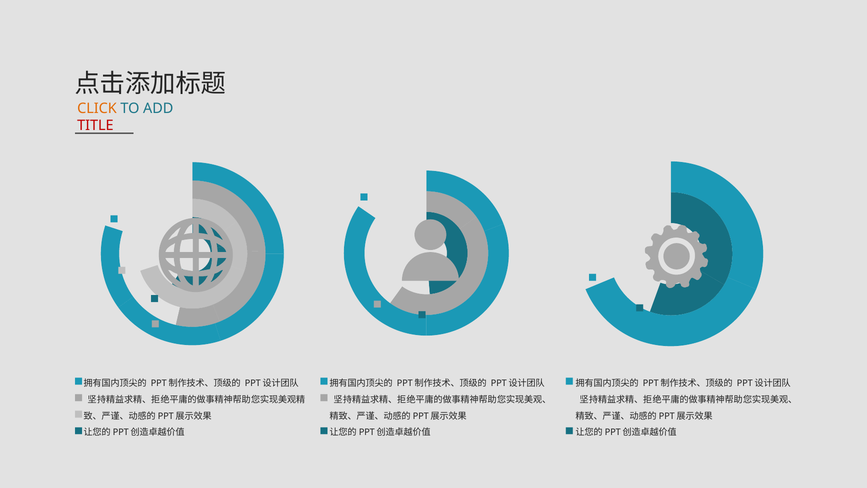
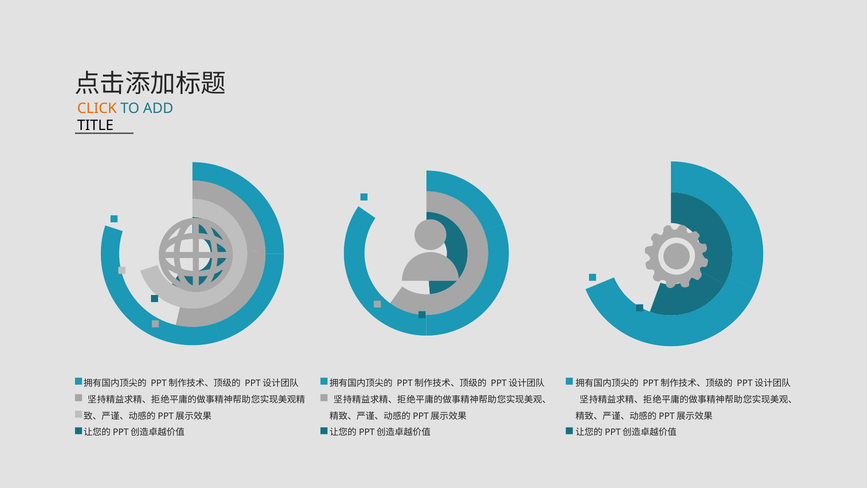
TITLE colour: red -> black
